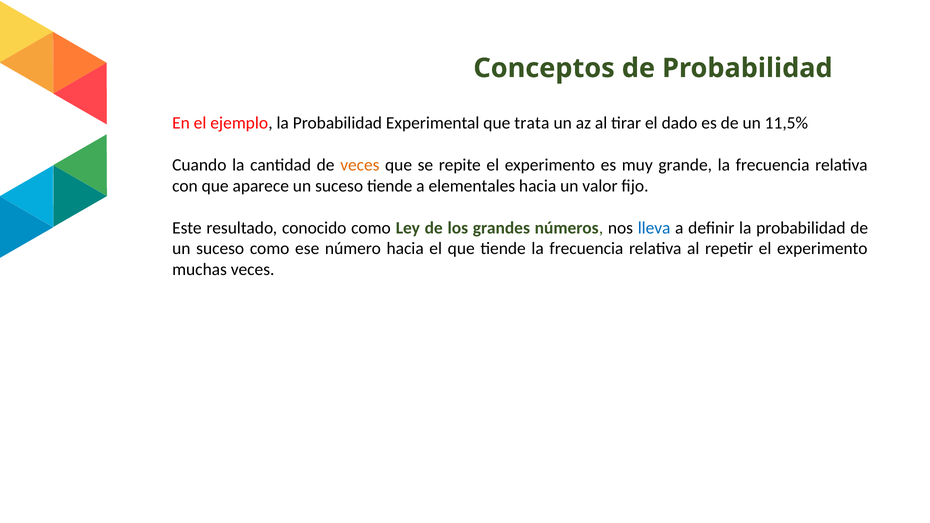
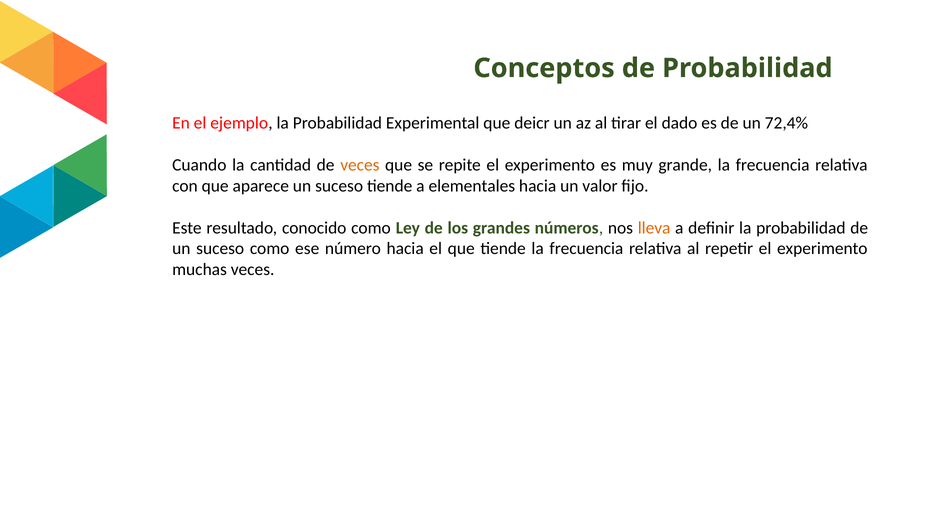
trata: trata -> deicr
11,5%: 11,5% -> 72,4%
lleva colour: blue -> orange
